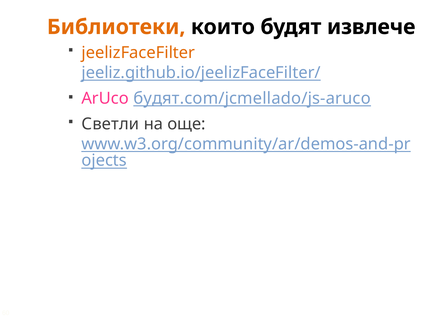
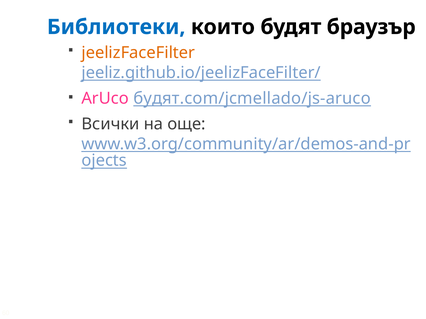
Библиотеки colour: orange -> blue
извлече: извлече -> браузър
Светли: Светли -> Всички
